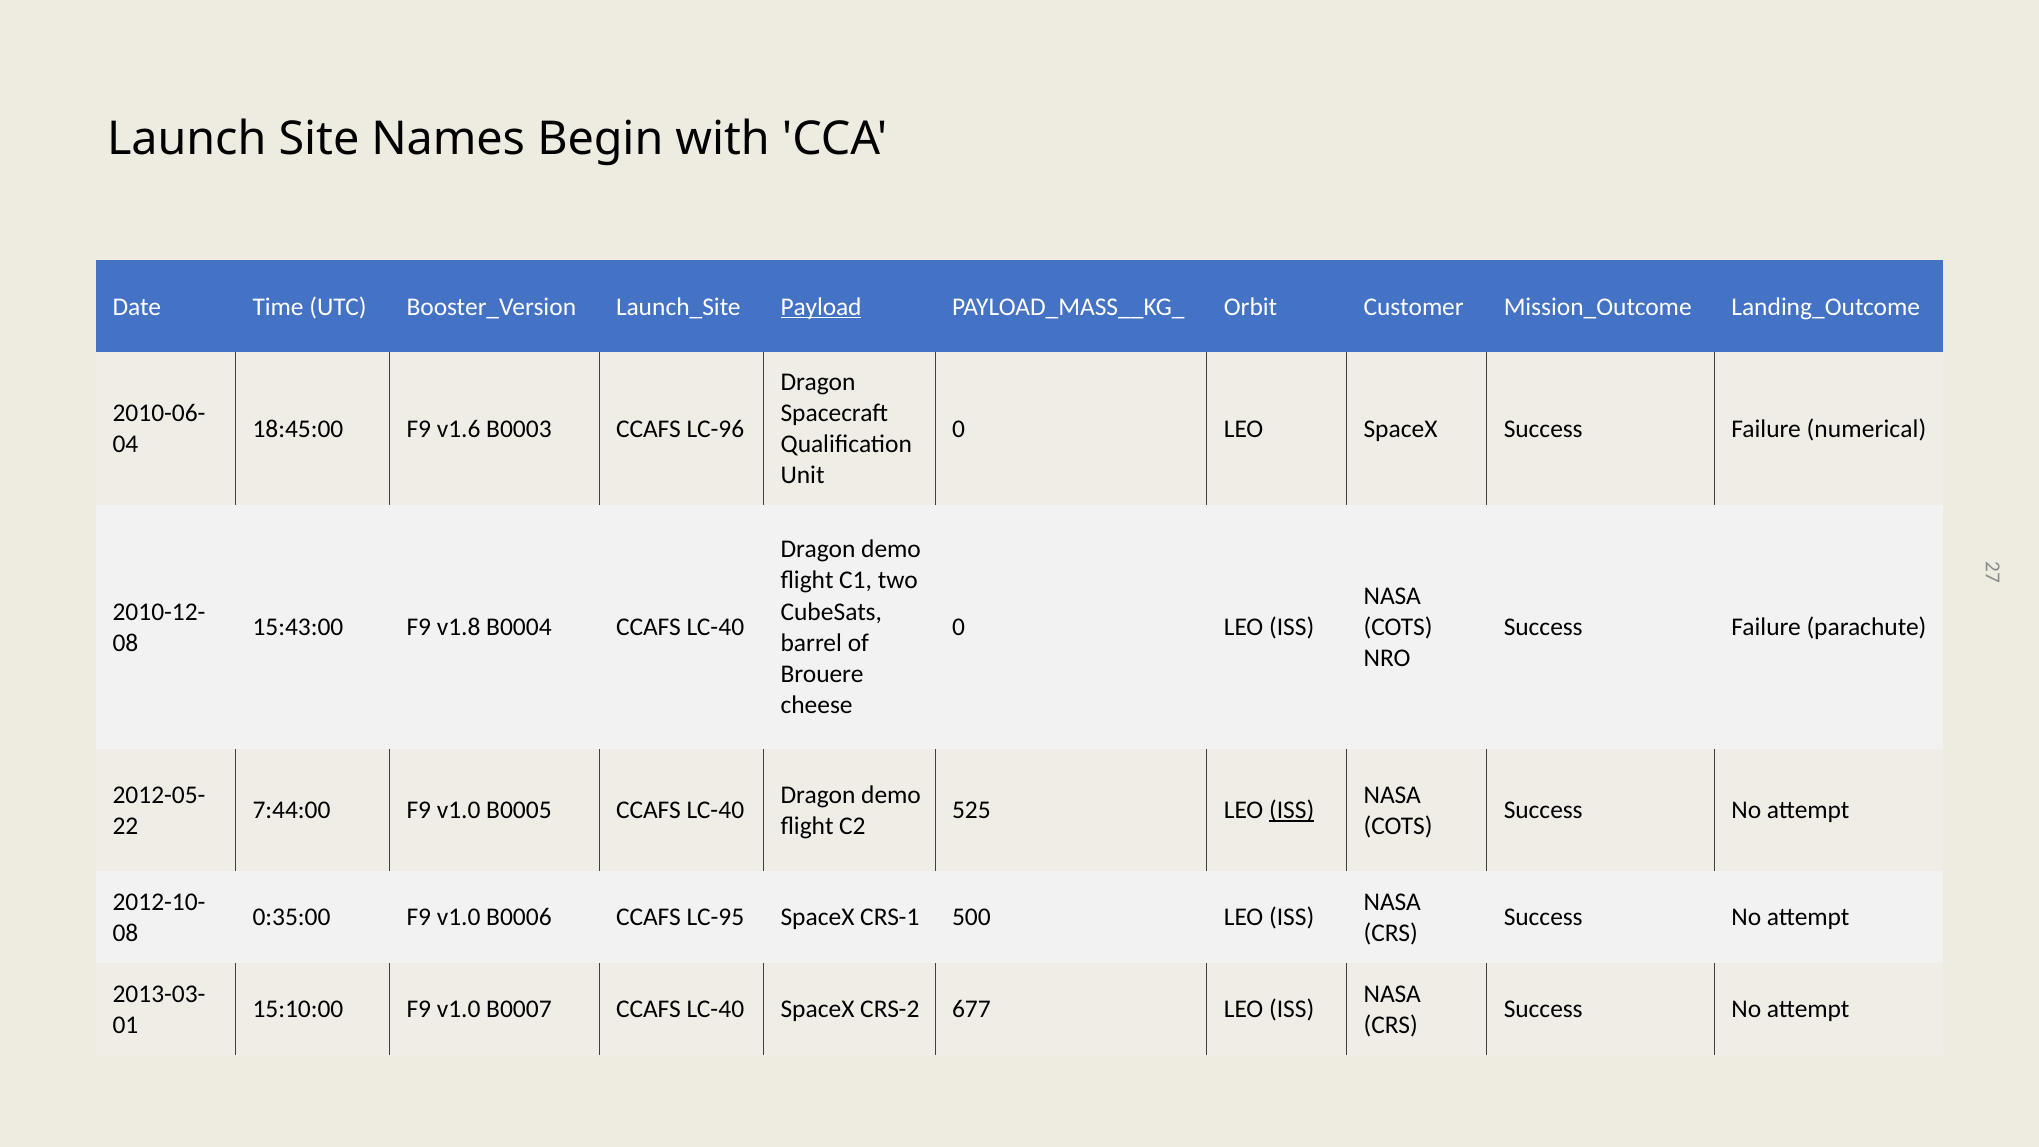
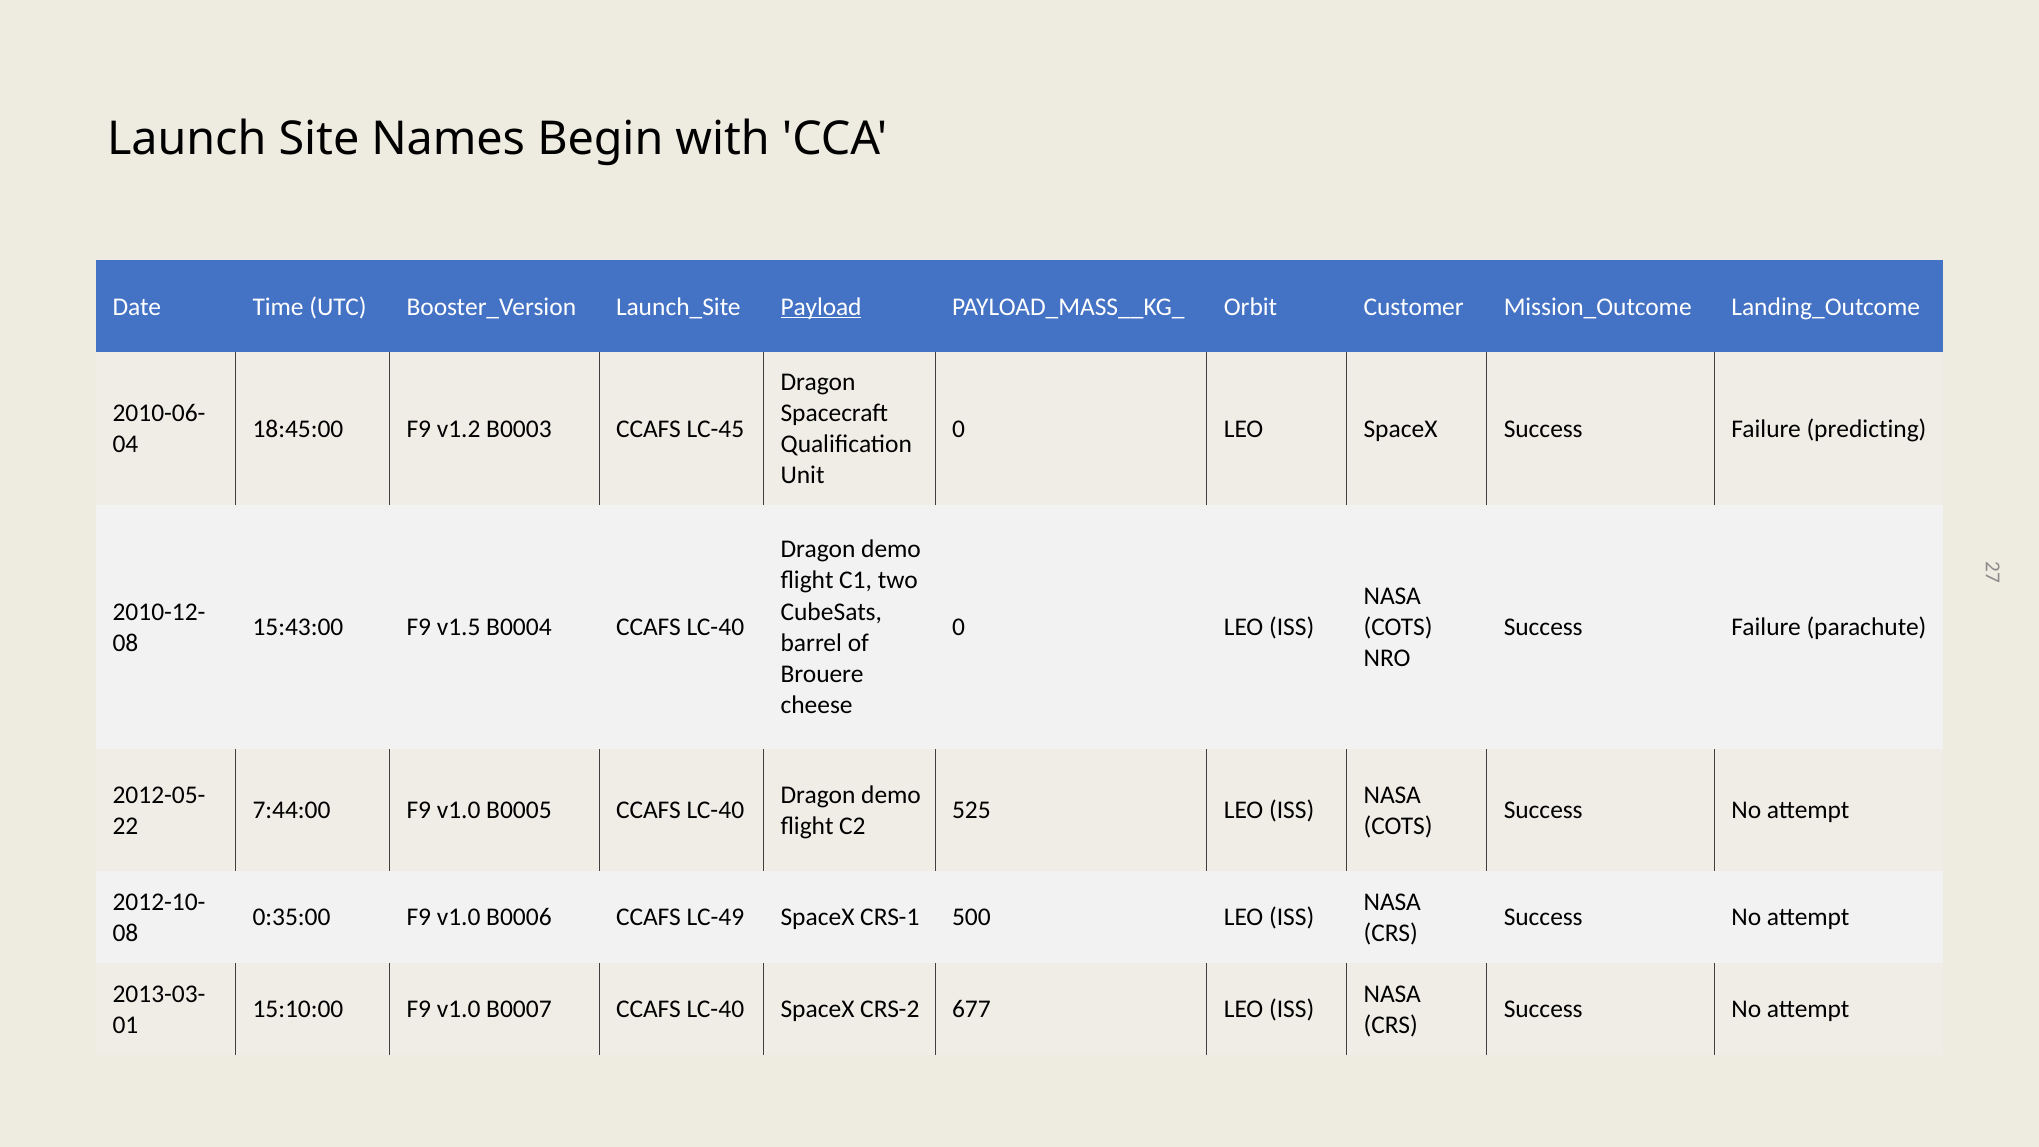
v1.6: v1.6 -> v1.2
LC-96: LC-96 -> LC-45
numerical: numerical -> predicting
v1.8: v1.8 -> v1.5
ISS at (1292, 810) underline: present -> none
LC-95: LC-95 -> LC-49
